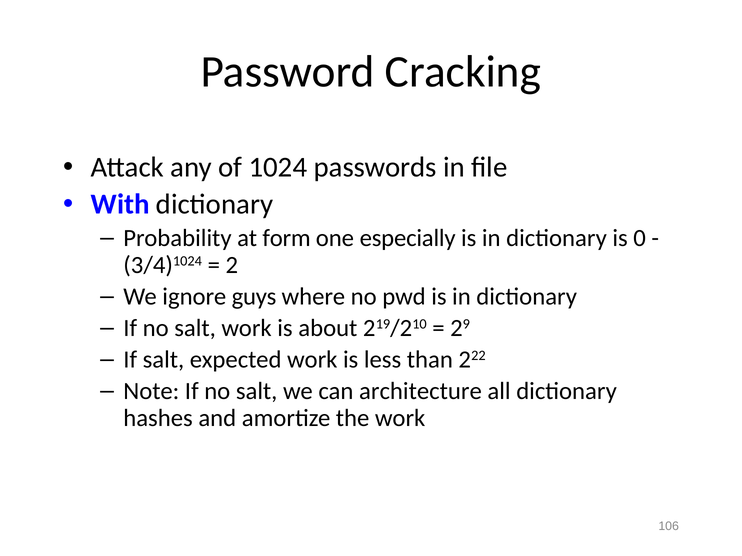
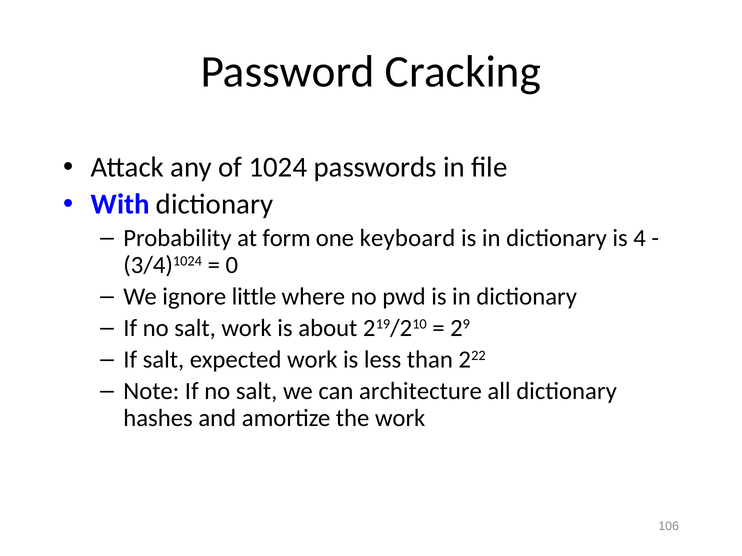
especially: especially -> keyboard
0: 0 -> 4
2: 2 -> 0
guys: guys -> little
